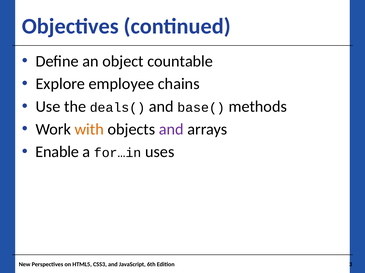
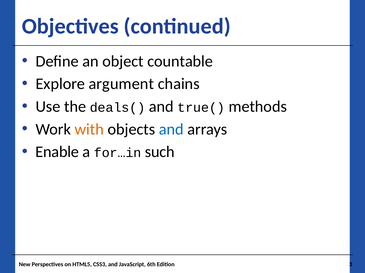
employee: employee -> argument
base(: base( -> true(
and at (171, 130) colour: purple -> blue
uses: uses -> such
